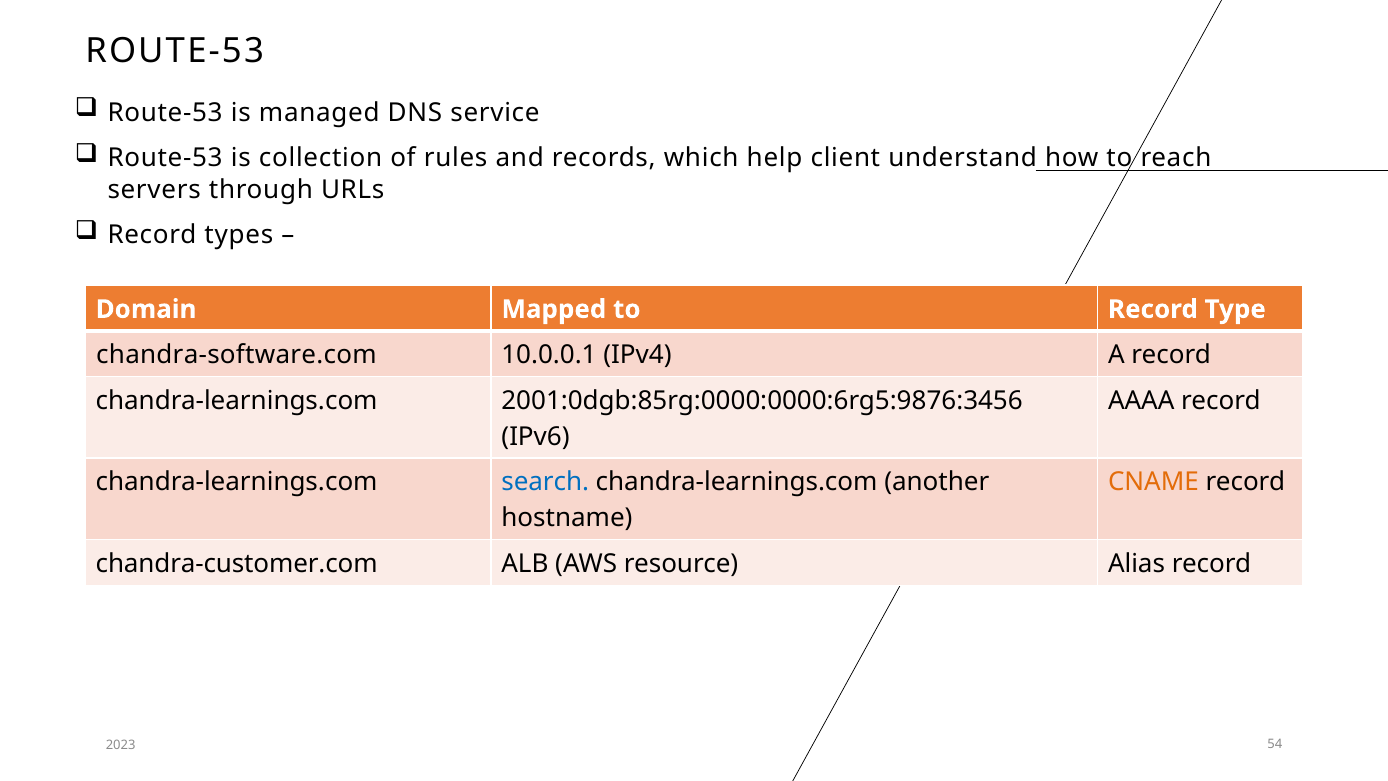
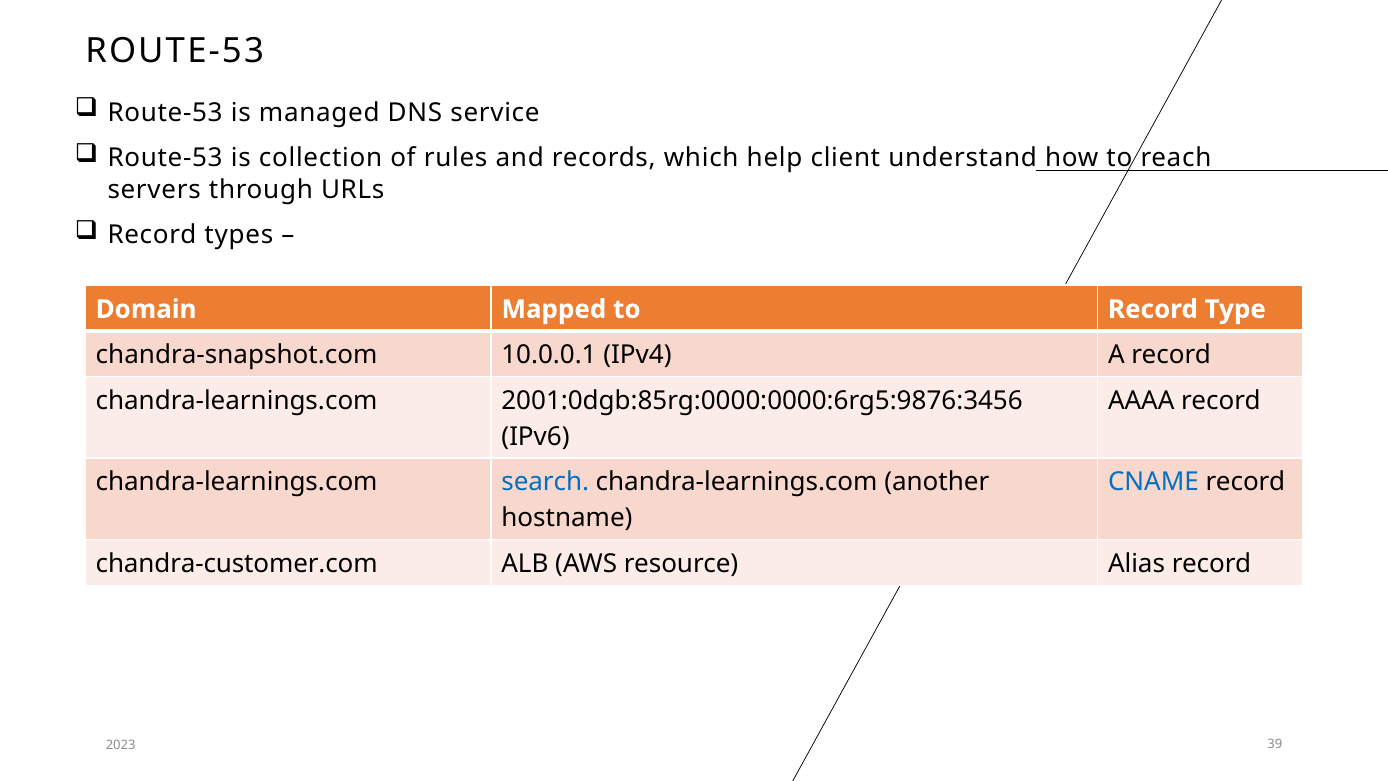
chandra-software.com: chandra-software.com -> chandra-snapshot.com
CNAME colour: orange -> blue
54: 54 -> 39
